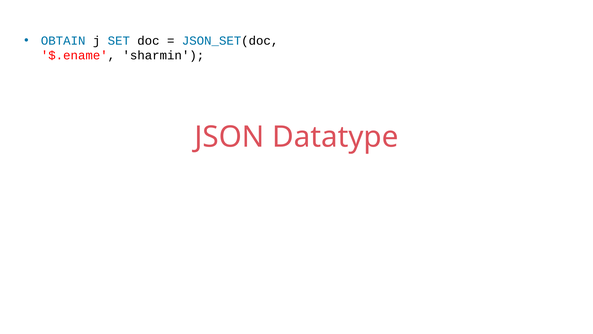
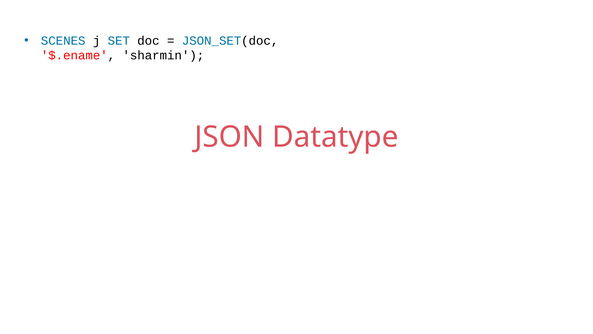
OBTAIN: OBTAIN -> SCENES
